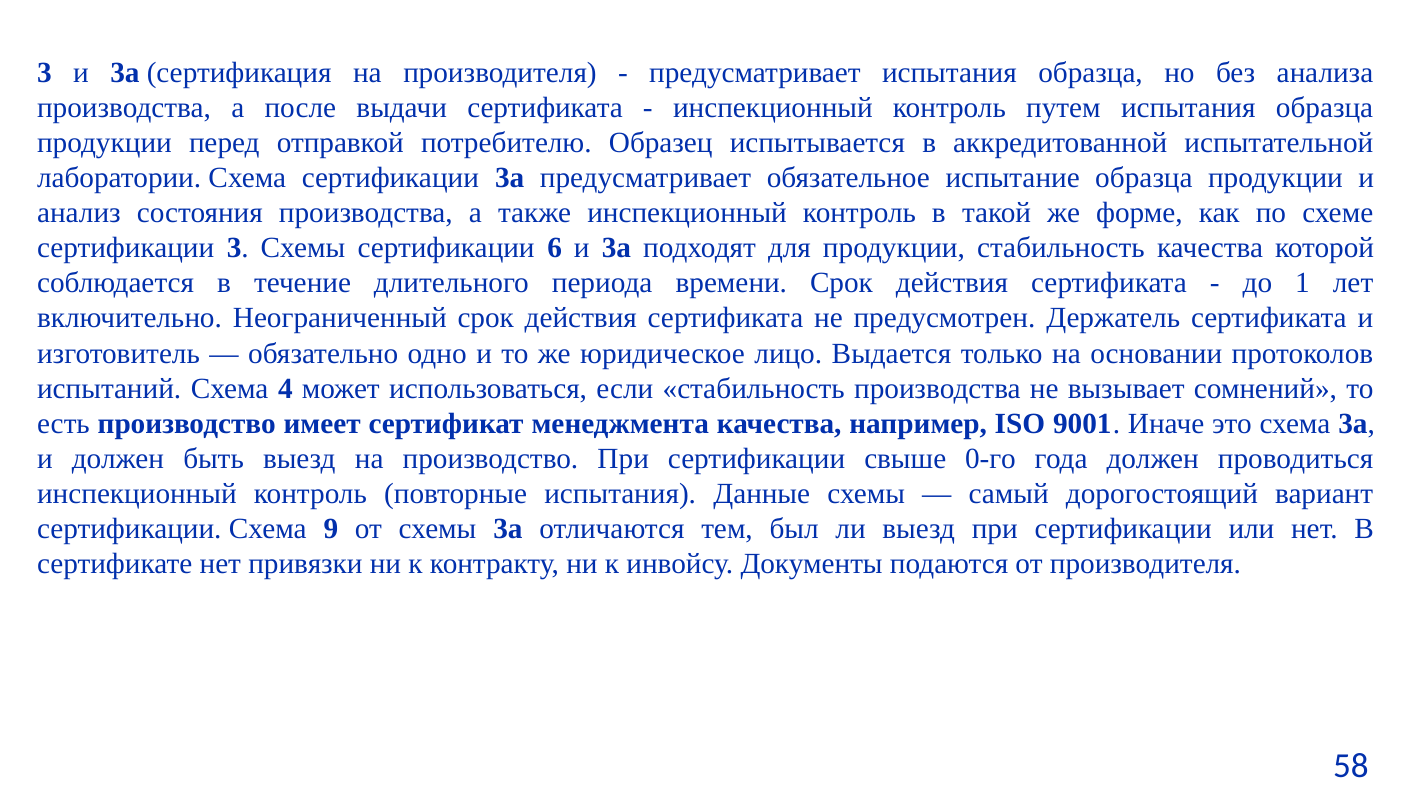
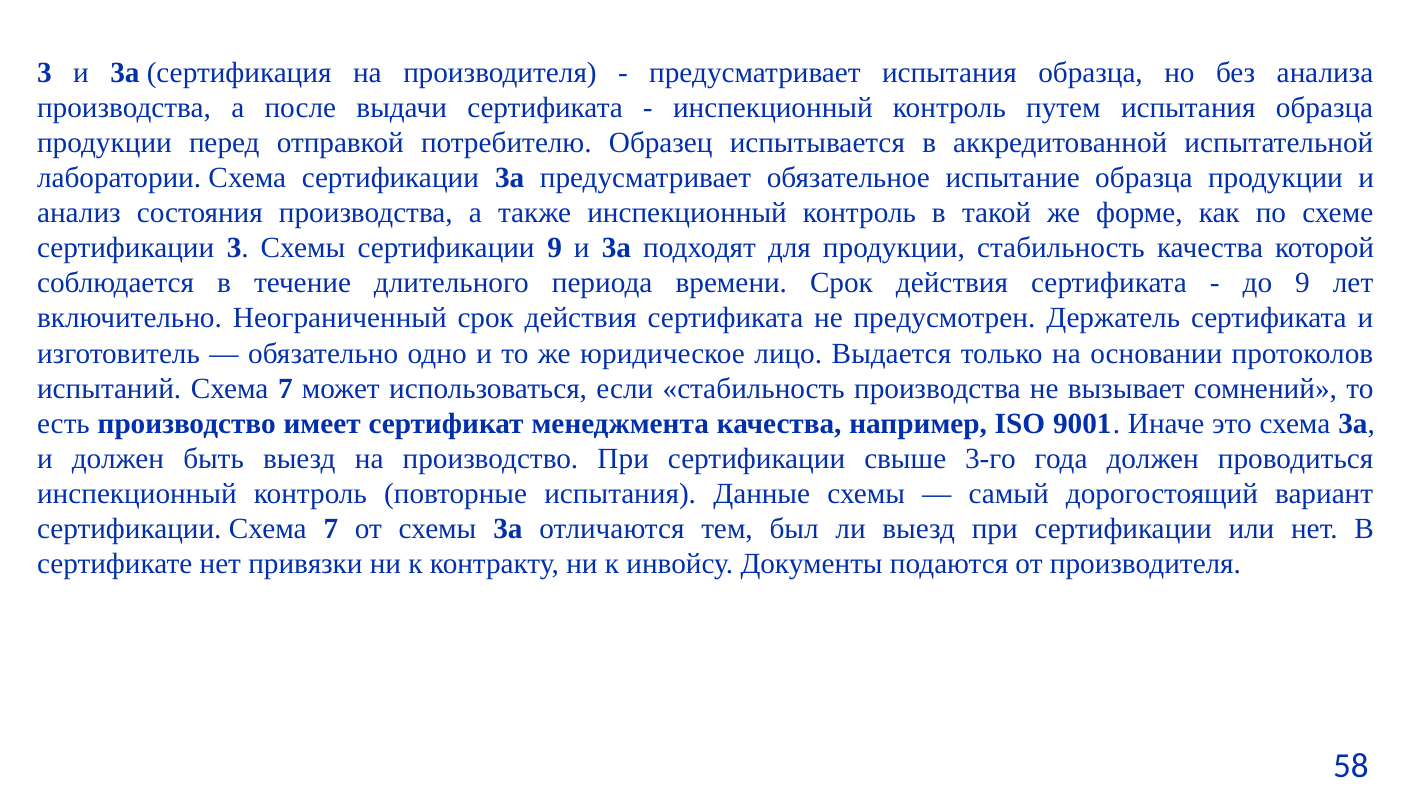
сертификации 6: 6 -> 9
до 1: 1 -> 9
испытаний Схема 4: 4 -> 7
0-го: 0-го -> 3-го
сертификации Схема 9: 9 -> 7
